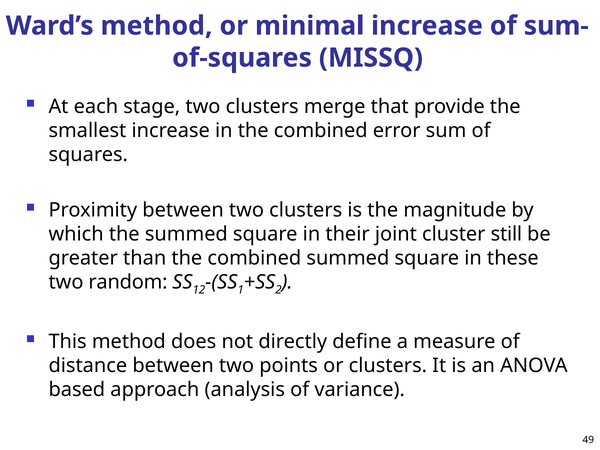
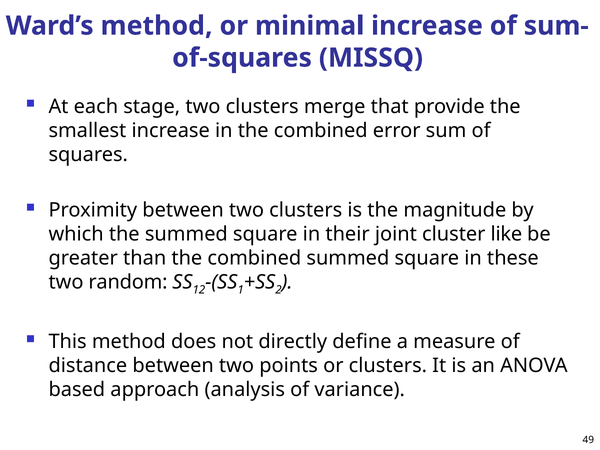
still: still -> like
